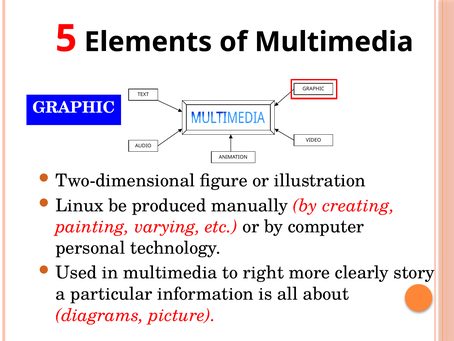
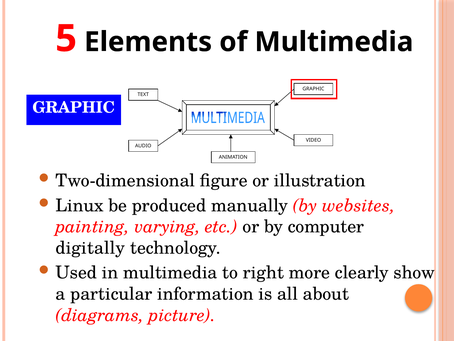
creating: creating -> websites
personal: personal -> digitally
story: story -> show
